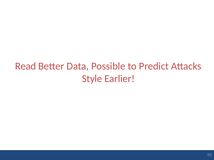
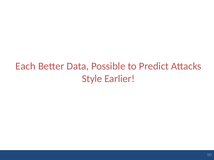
Read: Read -> Each
